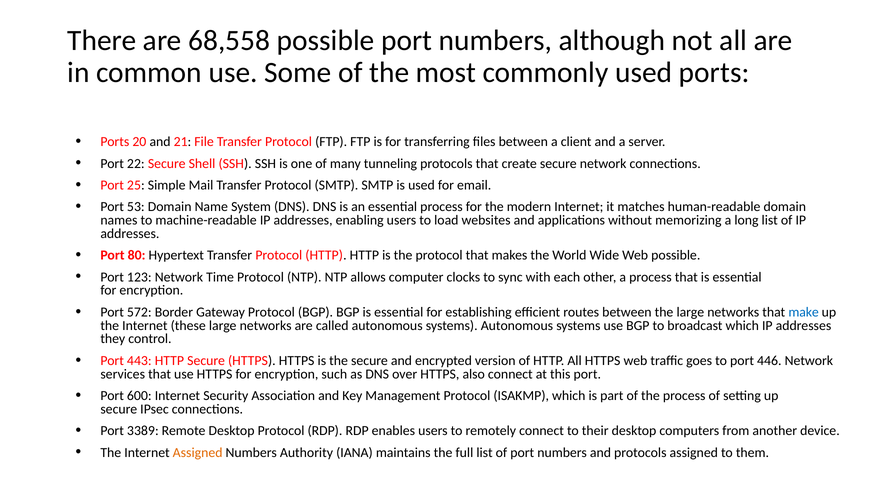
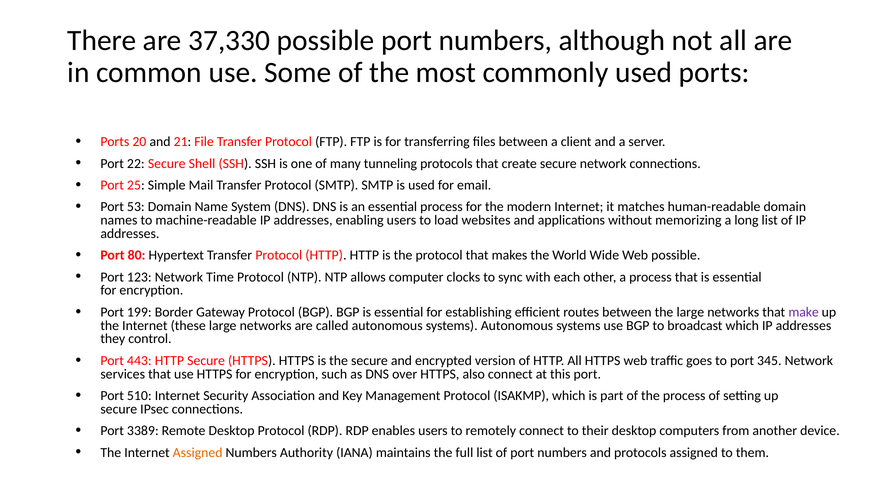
68,558: 68,558 -> 37,330
572: 572 -> 199
make colour: blue -> purple
446: 446 -> 345
600: 600 -> 510
